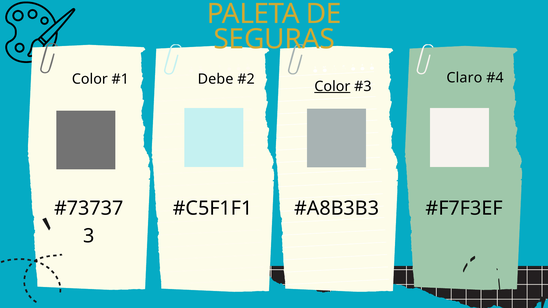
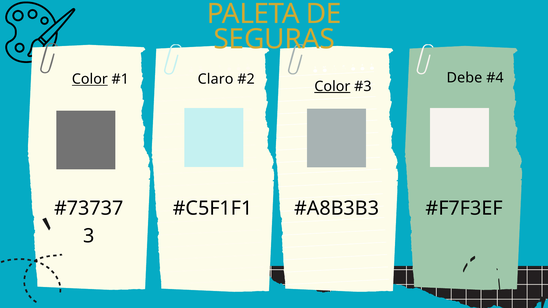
Claro: Claro -> Debe
Color at (90, 79) underline: none -> present
Debe: Debe -> Claro
